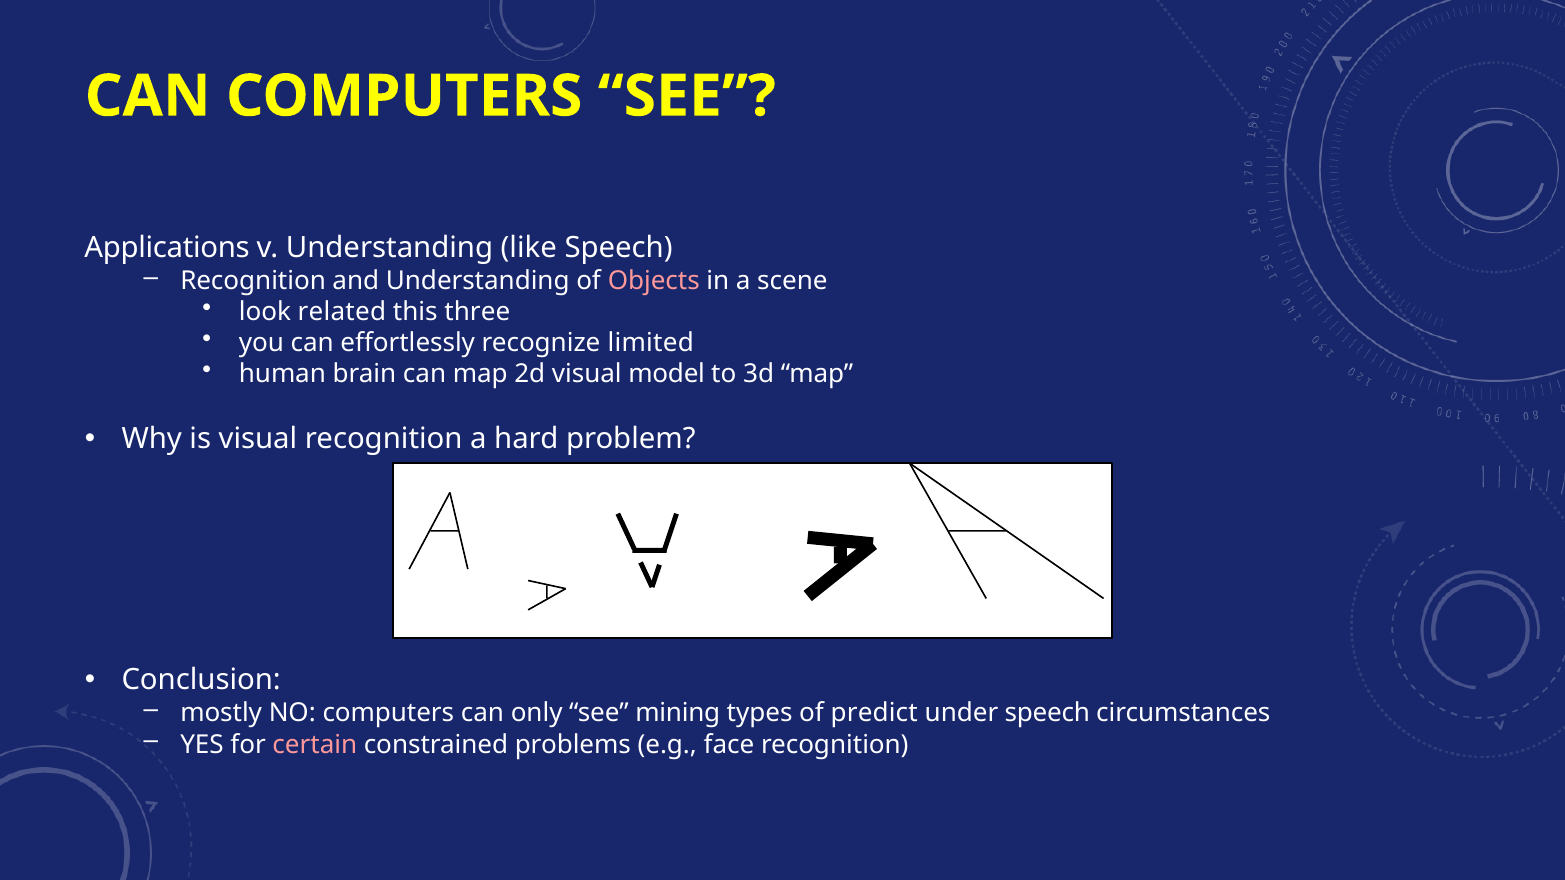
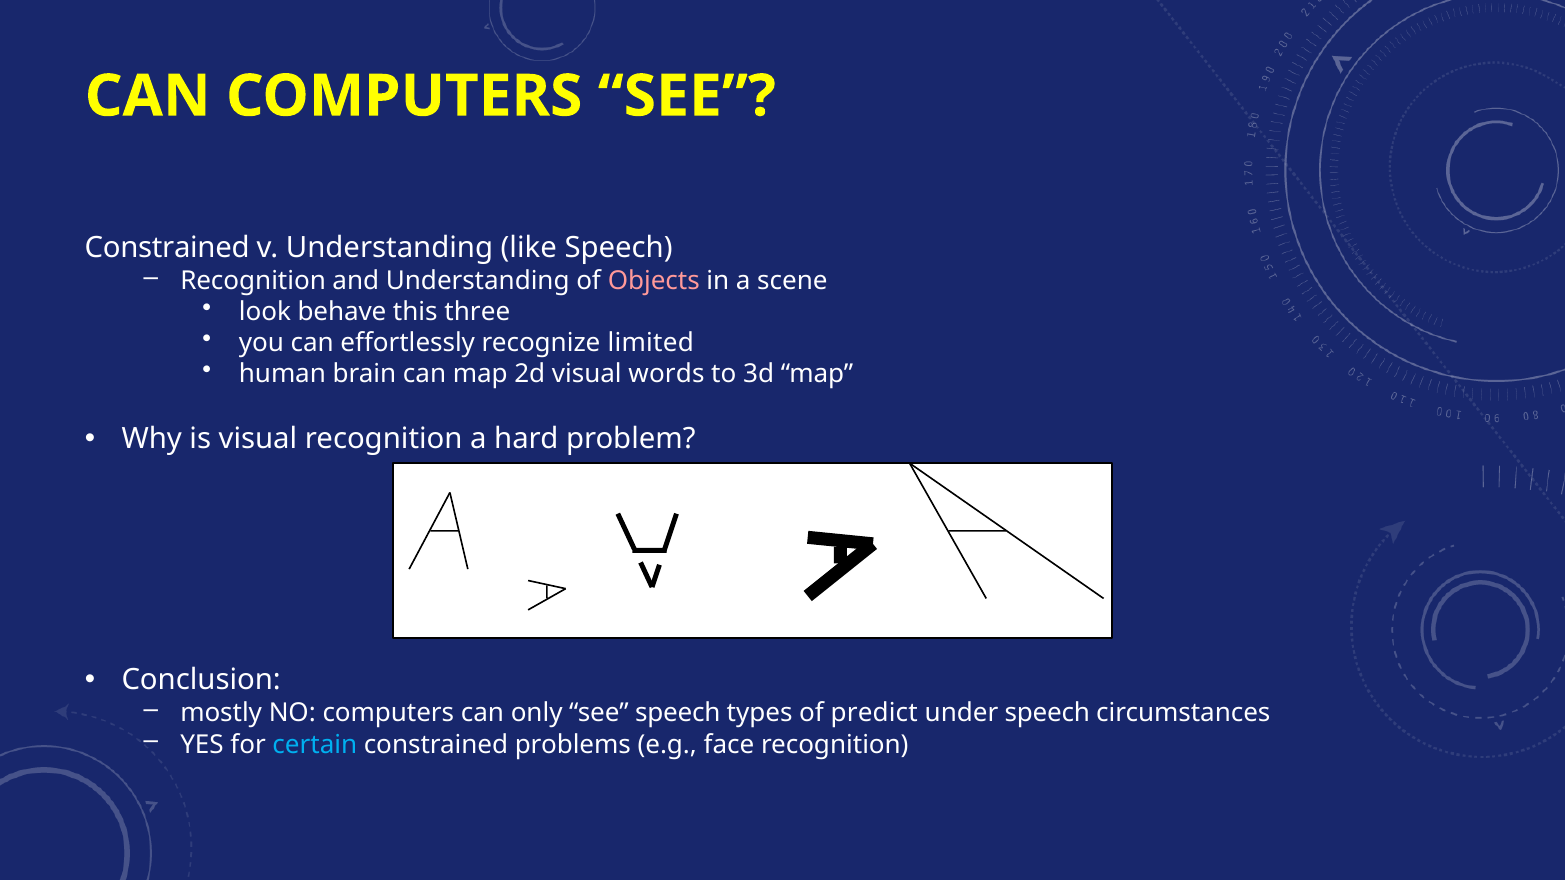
Applications at (167, 248): Applications -> Constrained
related: related -> behave
model: model -> words
see mining: mining -> speech
certain colour: pink -> light blue
